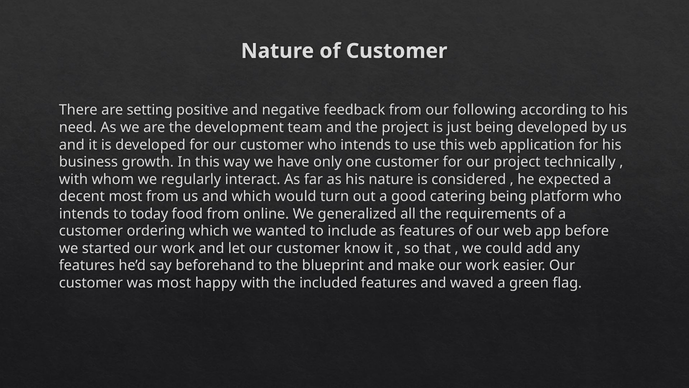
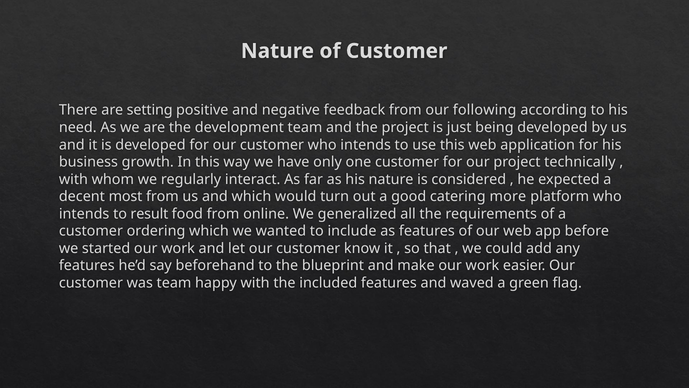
catering being: being -> more
today: today -> result
was most: most -> team
